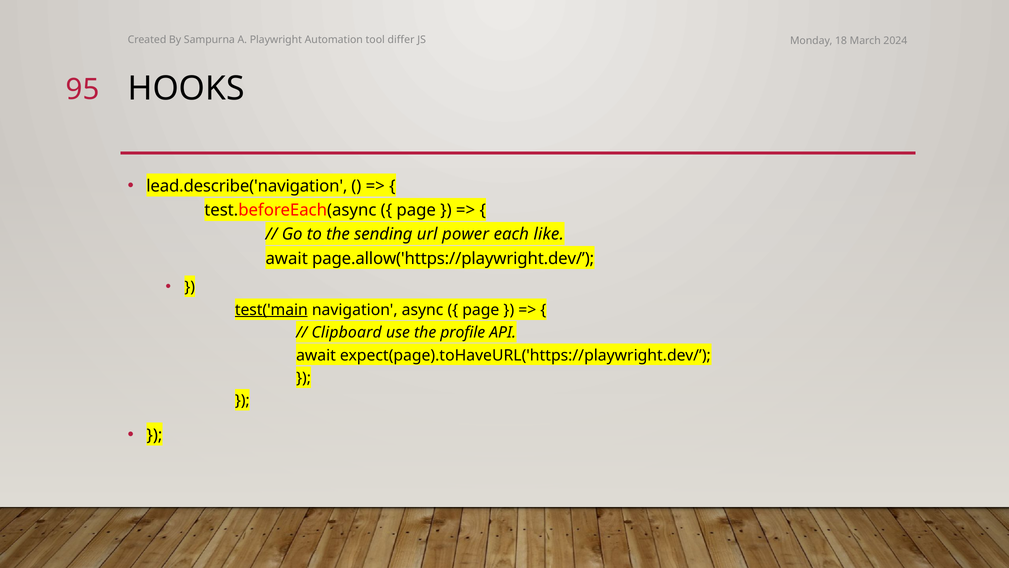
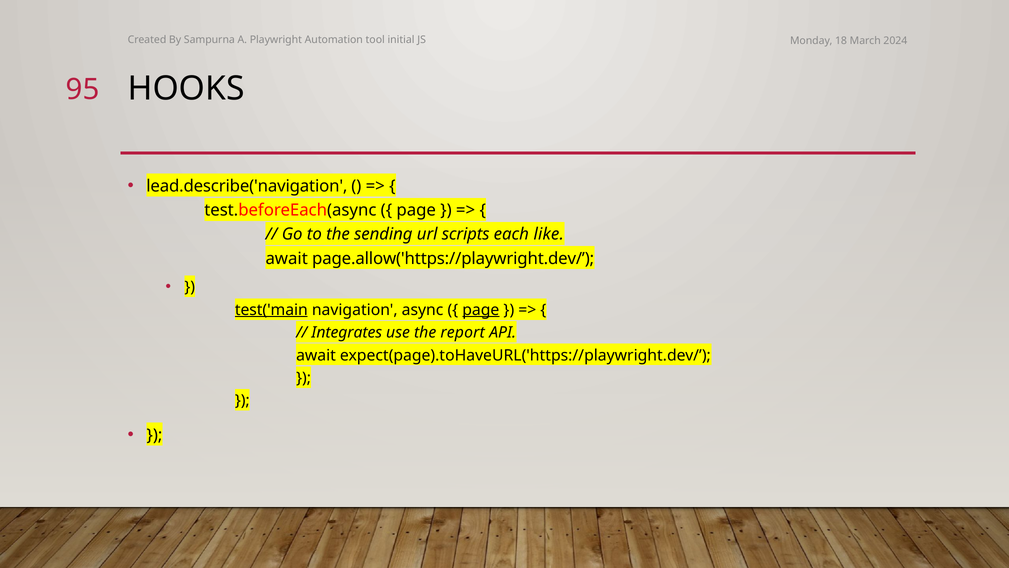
differ: differ -> initial
power: power -> scripts
page at (481, 310) underline: none -> present
Clipboard: Clipboard -> Integrates
profile: profile -> report
